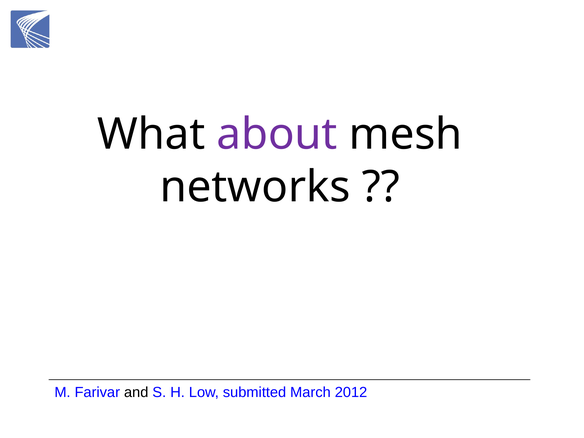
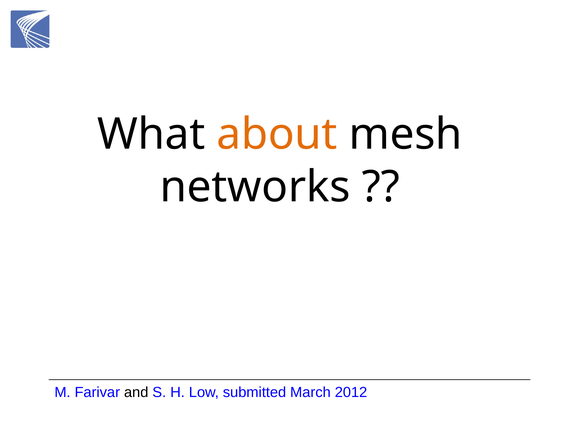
about colour: purple -> orange
